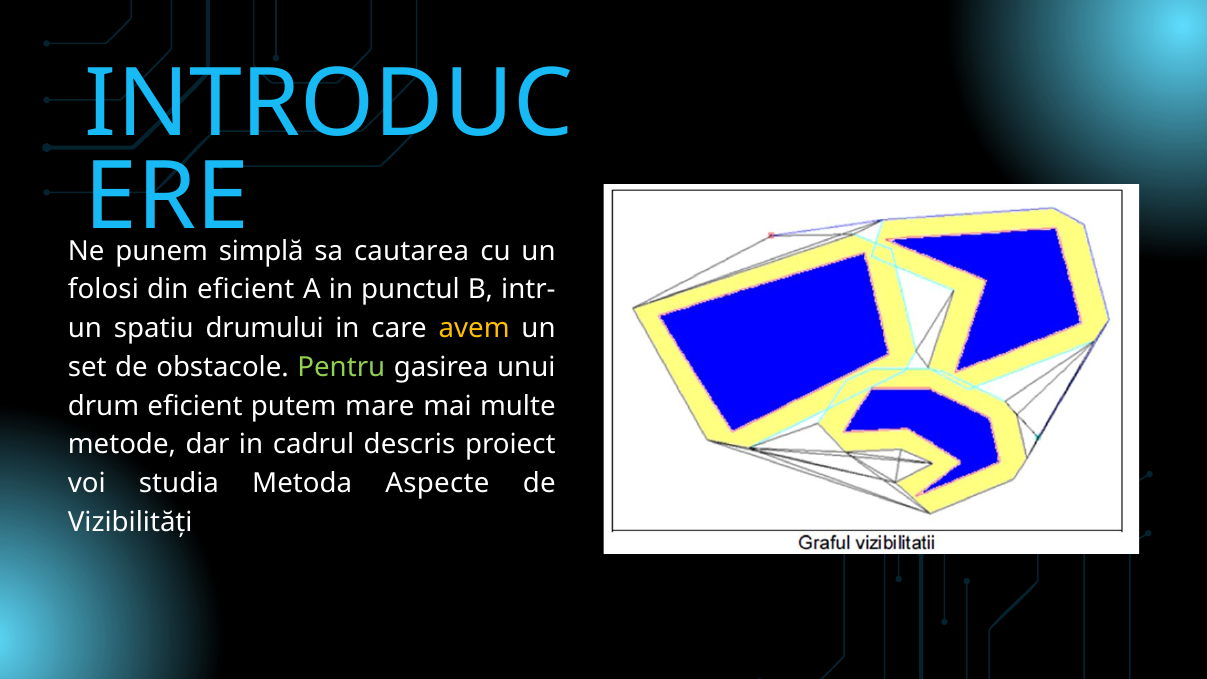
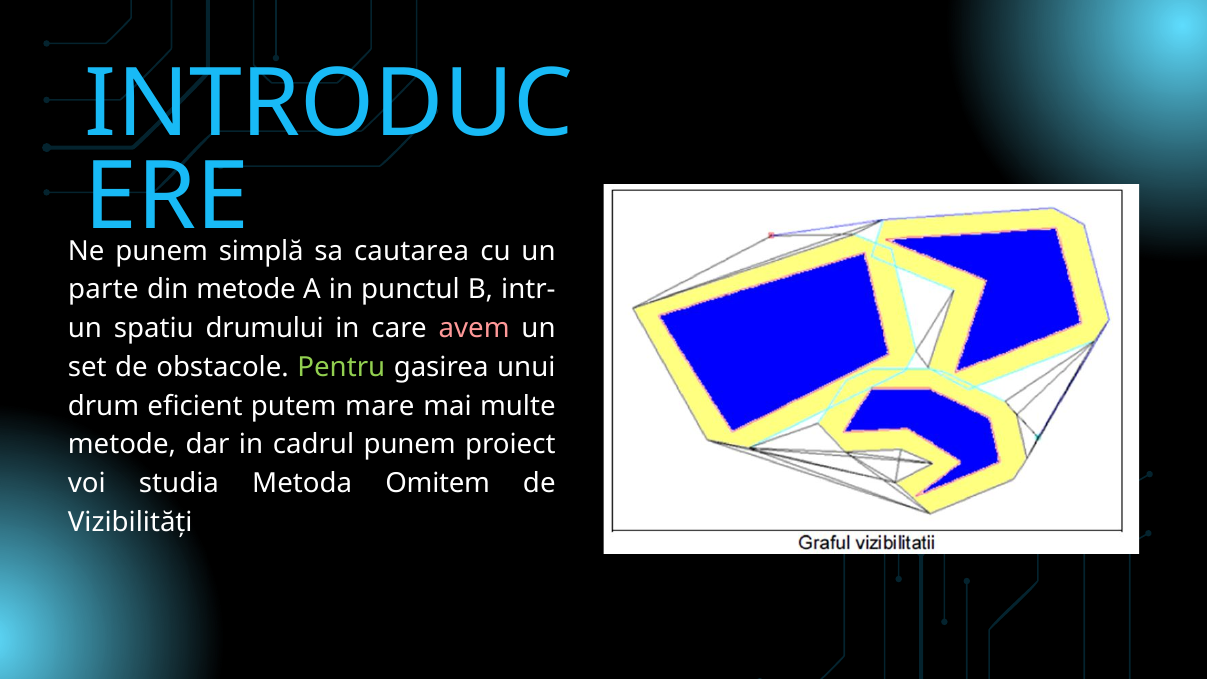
folosi: folosi -> parte
din eficient: eficient -> metode
avem colour: yellow -> pink
cadrul descris: descris -> punem
Aspecte: Aspecte -> Omitem
